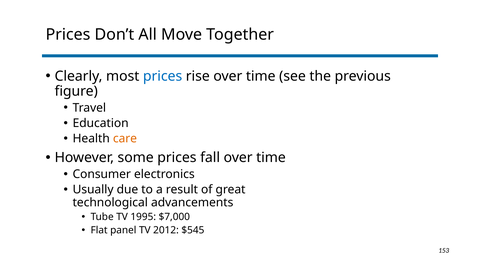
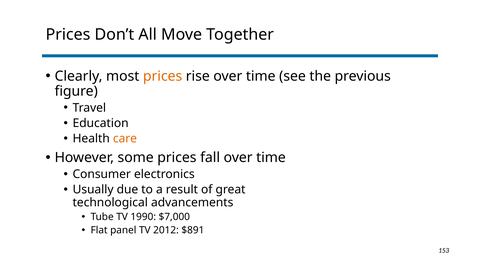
prices at (163, 76) colour: blue -> orange
1995: 1995 -> 1990
$545: $545 -> $891
